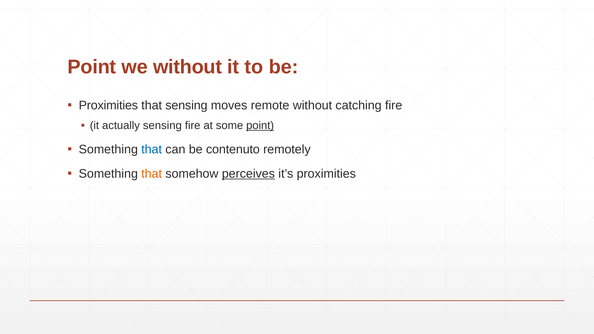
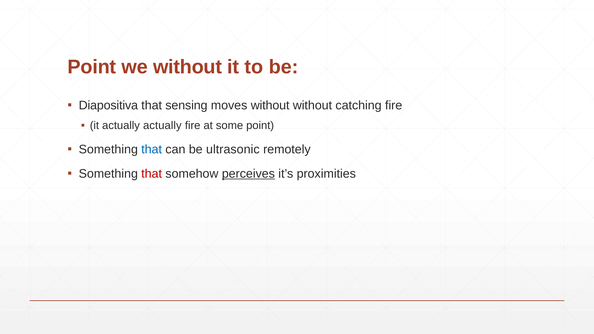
Proximities at (108, 105): Proximities -> Diapositiva
moves remote: remote -> without
actually sensing: sensing -> actually
point at (260, 125) underline: present -> none
contenuto: contenuto -> ultrasonic
that at (152, 174) colour: orange -> red
